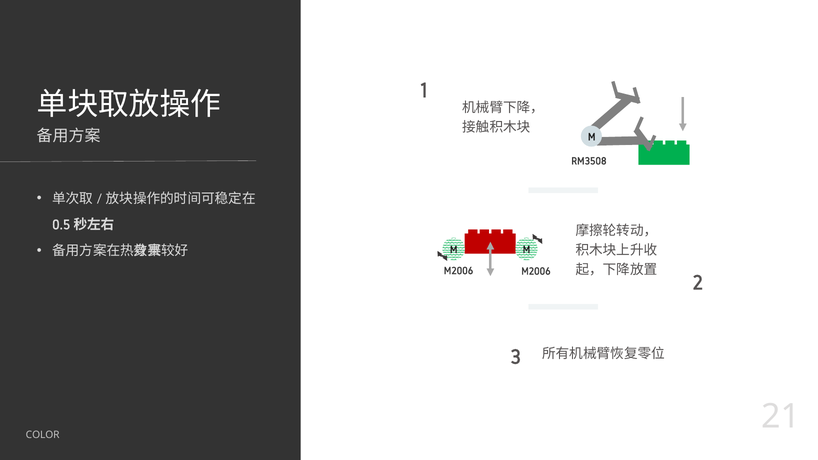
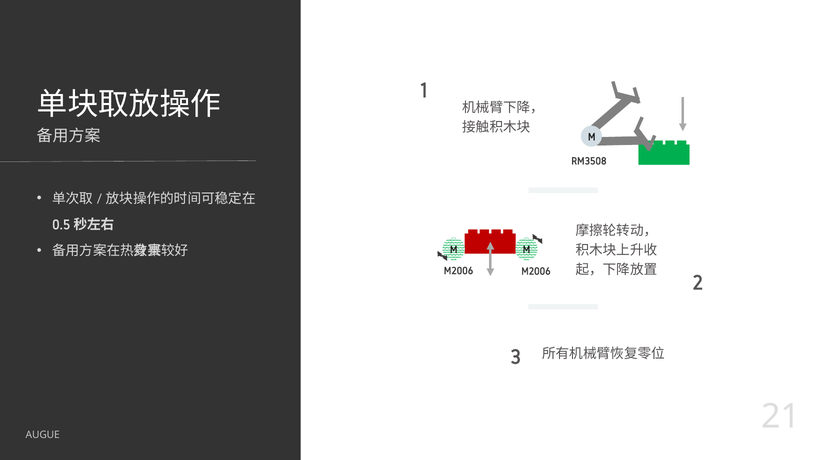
COLOR: COLOR -> AUGUE
